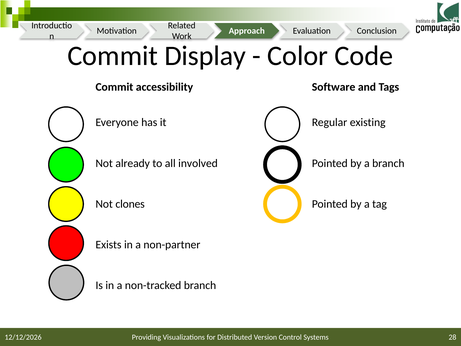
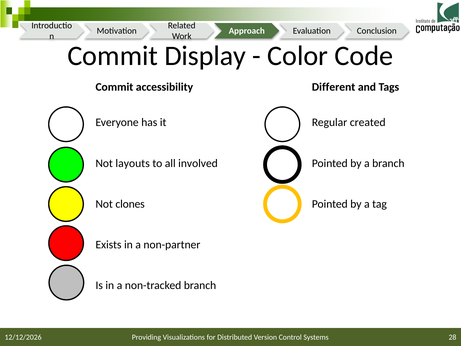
Software: Software -> Different
existing: existing -> created
already: already -> layouts
